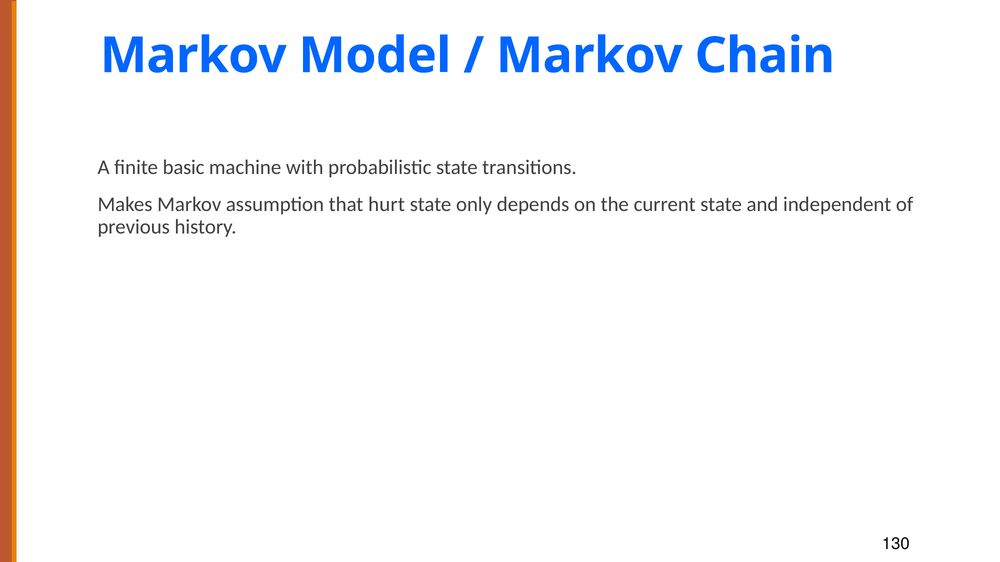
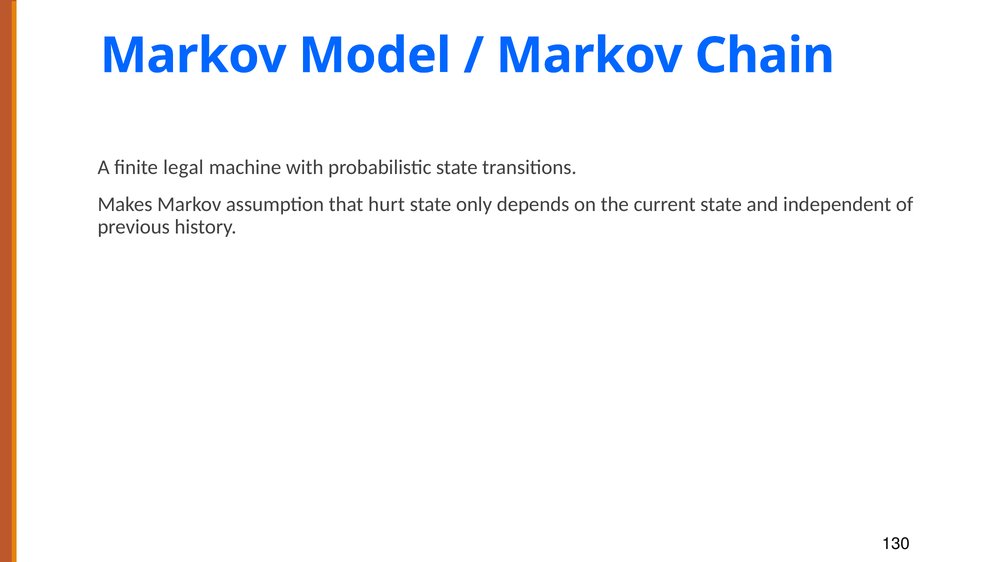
basic: basic -> legal
